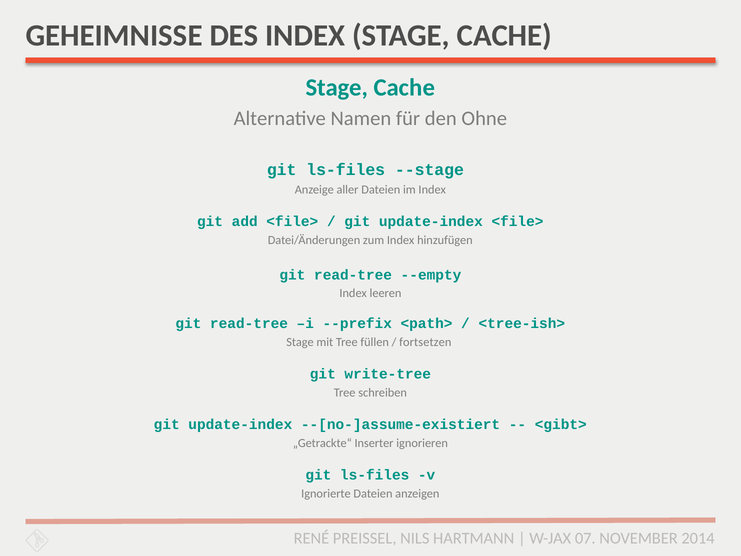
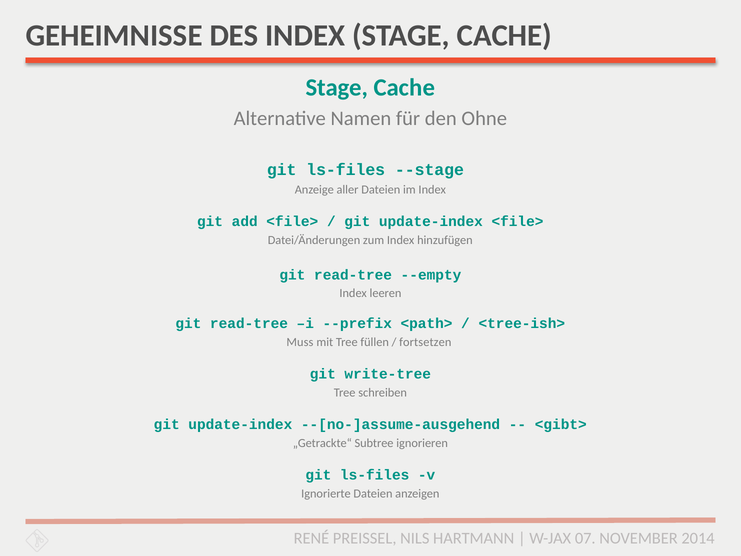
Stage at (300, 342): Stage -> Muss
--[no-]assume-existiert: --[no-]assume-existiert -> --[no-]assume-ausgehend
Inserter: Inserter -> Subtree
